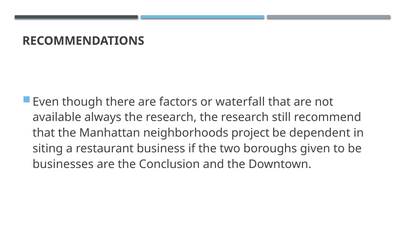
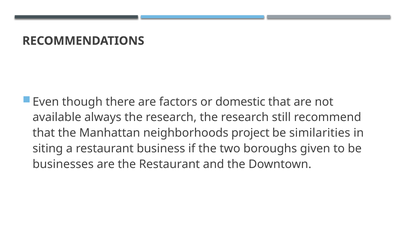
waterfall: waterfall -> domestic
dependent: dependent -> similarities
the Conclusion: Conclusion -> Restaurant
